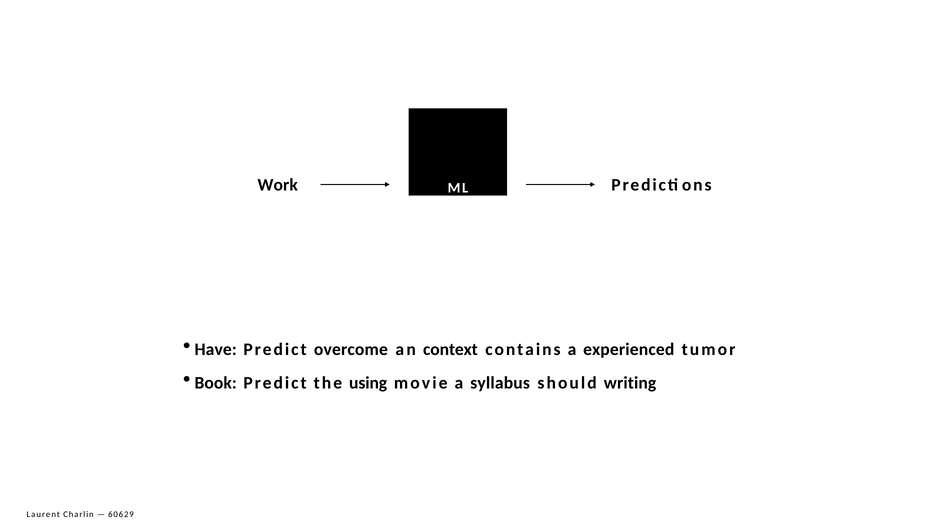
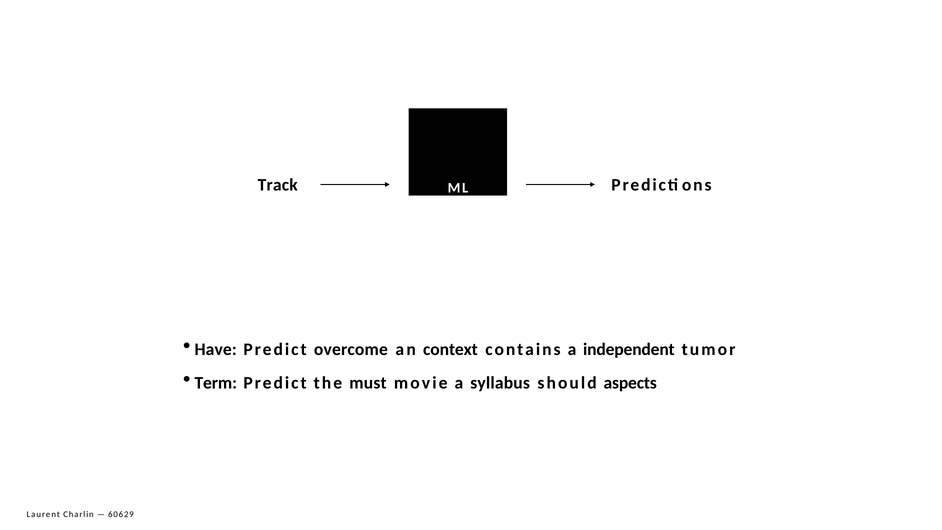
Work: Work -> Track
experienced: experienced -> independent
Book: Book -> Term
using: using -> must
writing: writing -> aspects
